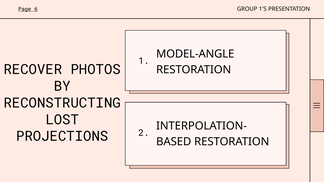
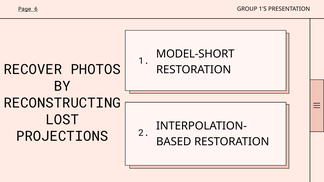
MODEL-ANGLE: MODEL-ANGLE -> MODEL-SHORT
